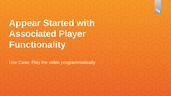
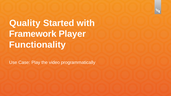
Appear: Appear -> Quality
Associated: Associated -> Framework
